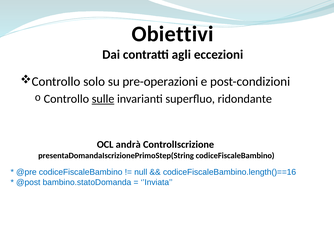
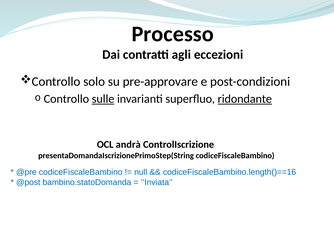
Obiettivi: Obiettivi -> Processo
pre-operazioni: pre-operazioni -> pre-approvare
ridondante underline: none -> present
